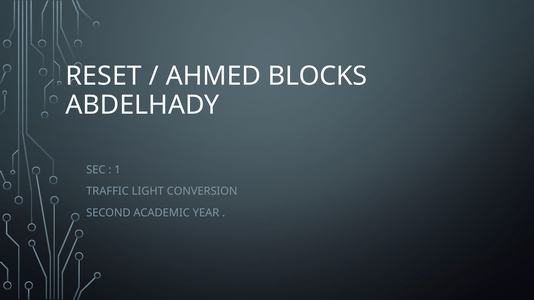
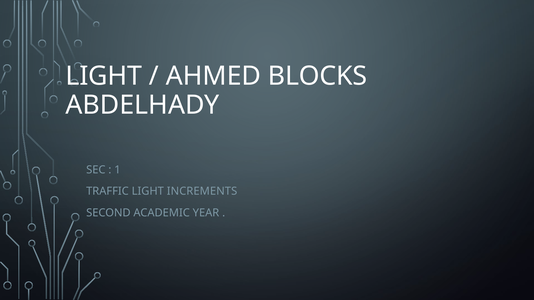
RESET at (104, 76): RESET -> LIGHT
CONVERSION: CONVERSION -> INCREMENTS
